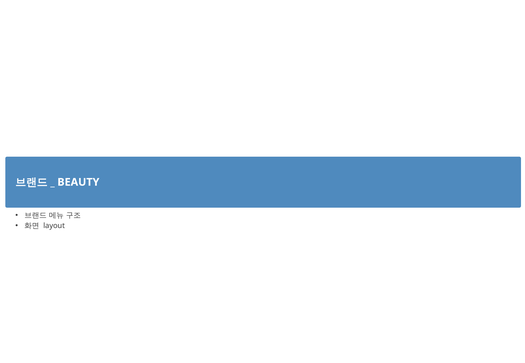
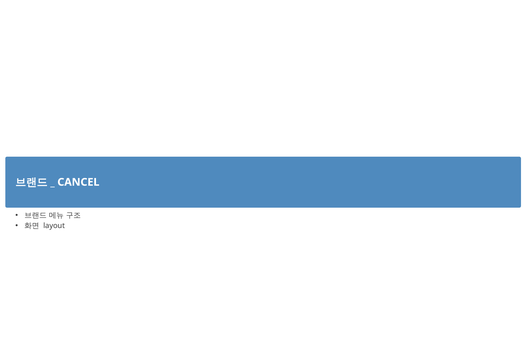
BEAUTY: BEAUTY -> CANCEL
